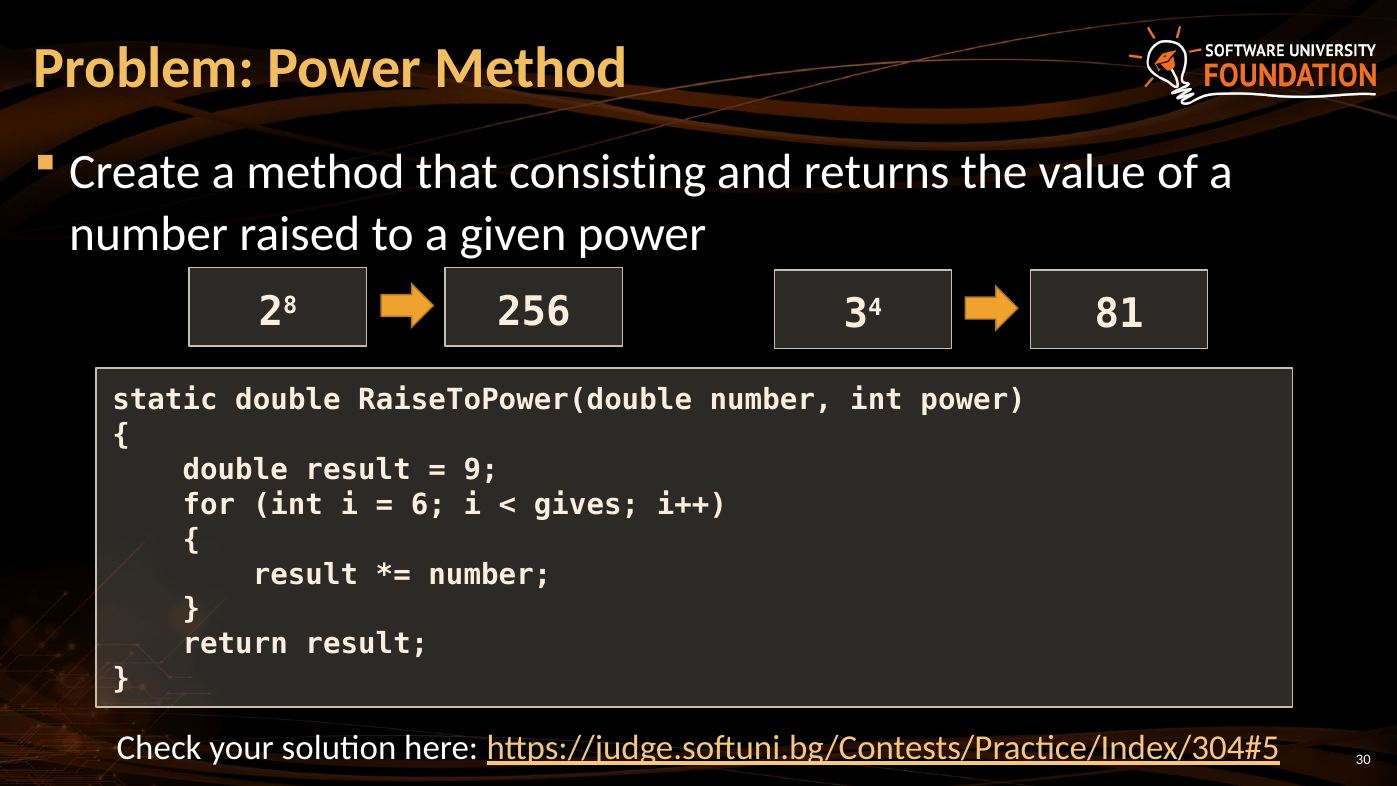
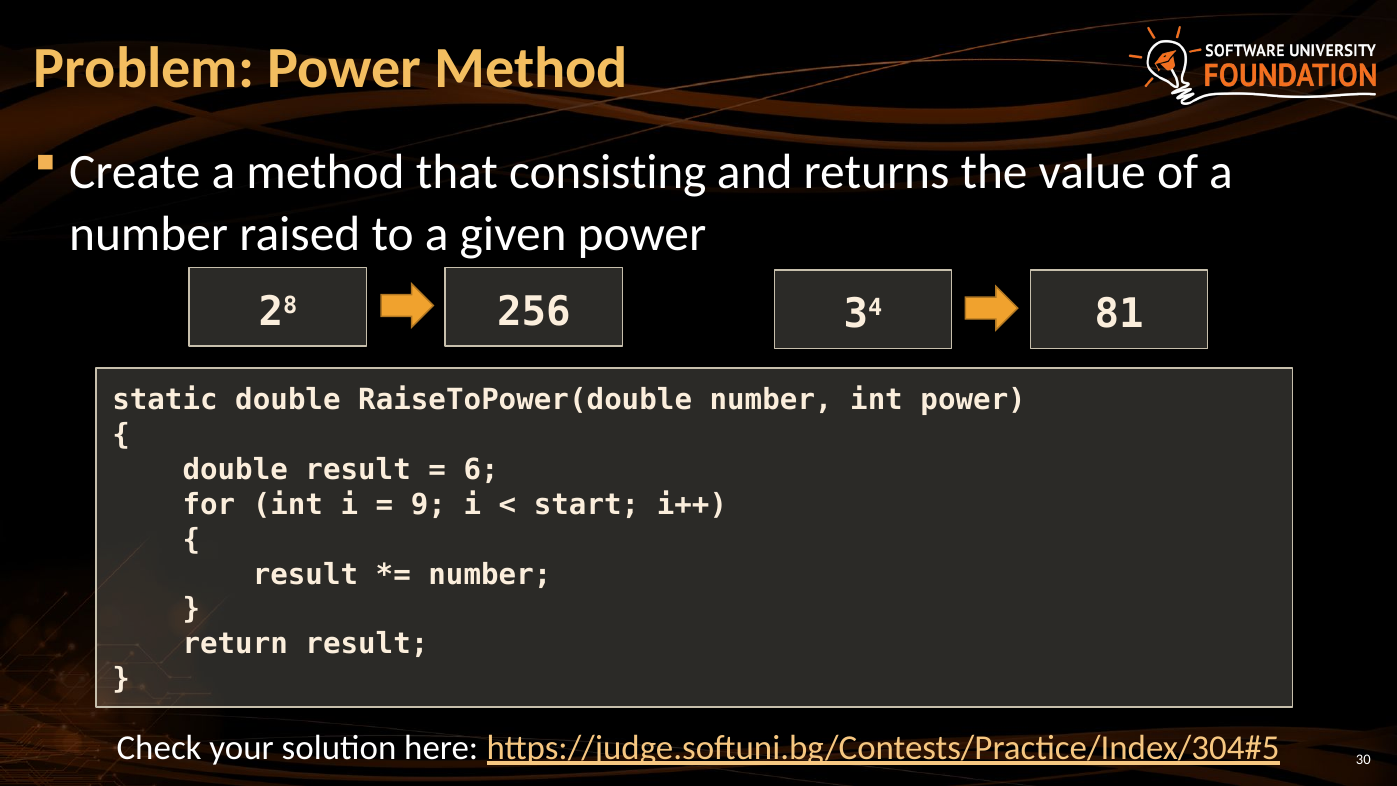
9: 9 -> 6
6: 6 -> 9
gives: gives -> start
